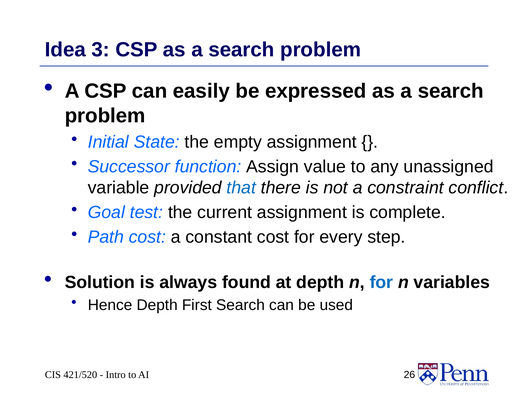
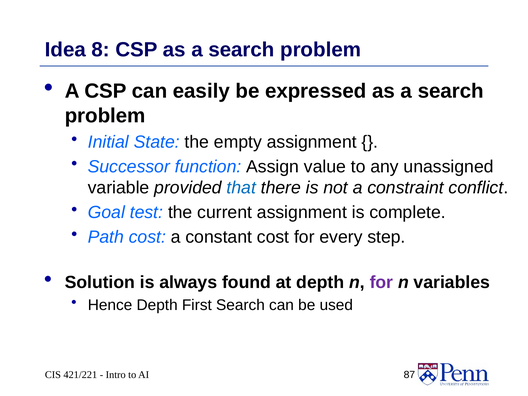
3: 3 -> 8
for at (381, 282) colour: blue -> purple
421/520: 421/520 -> 421/221
26: 26 -> 87
